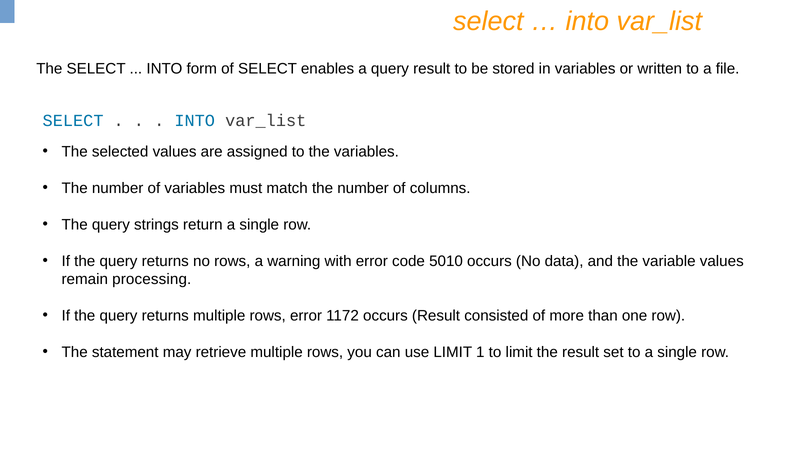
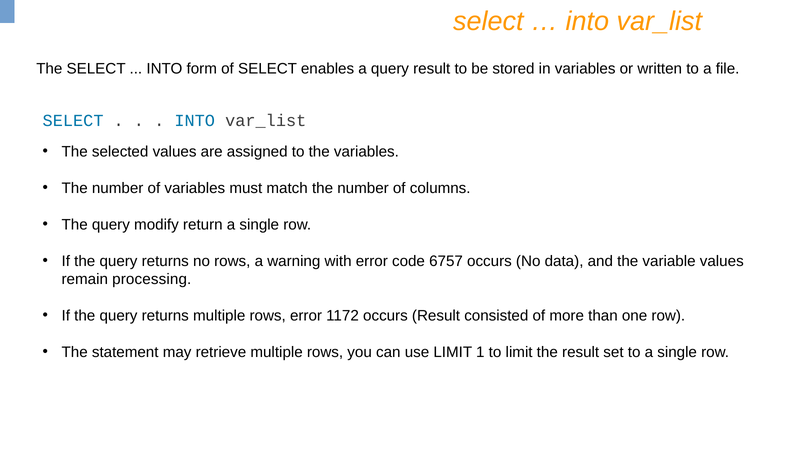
strings: strings -> modify
5010: 5010 -> 6757
